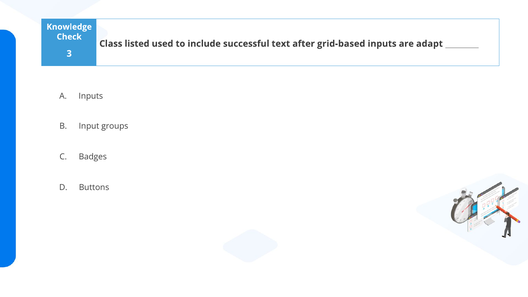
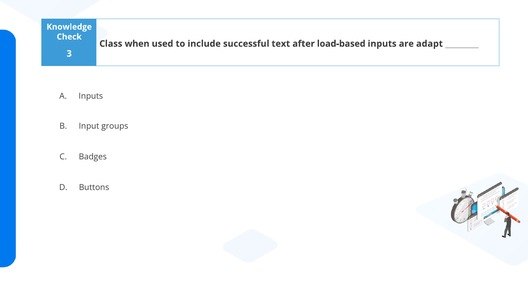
listed: listed -> when
grid-based: grid-based -> load-based
